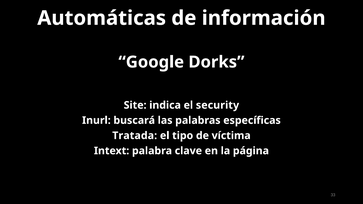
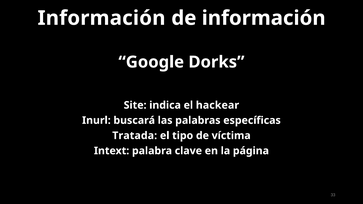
Automáticas at (102, 18): Automáticas -> Información
security: security -> hackear
